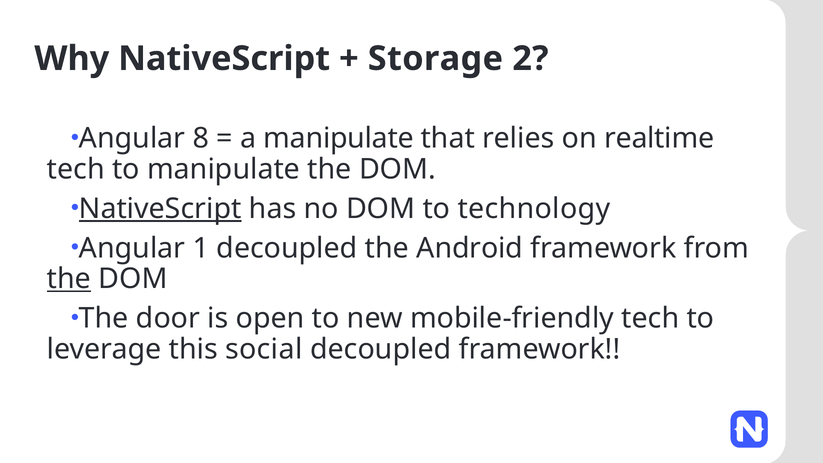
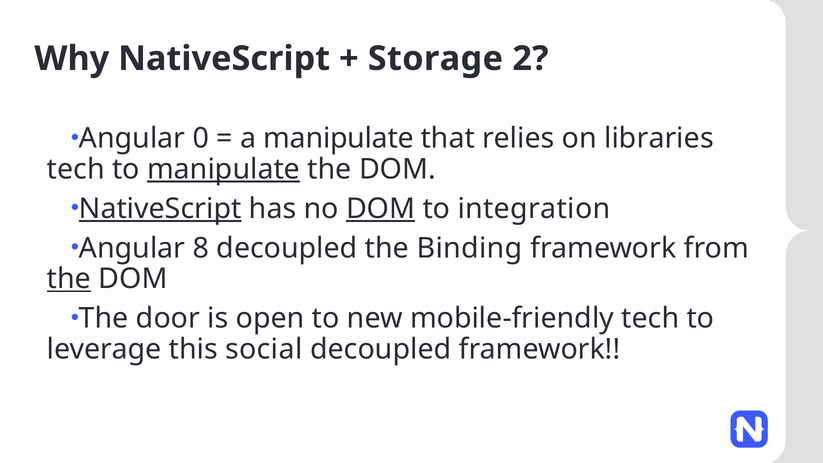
8: 8 -> 0
realtime: realtime -> libraries
manipulate at (224, 169) underline: none -> present
DOM at (381, 209) underline: none -> present
technology: technology -> integration
1: 1 -> 8
Android: Android -> Binding
